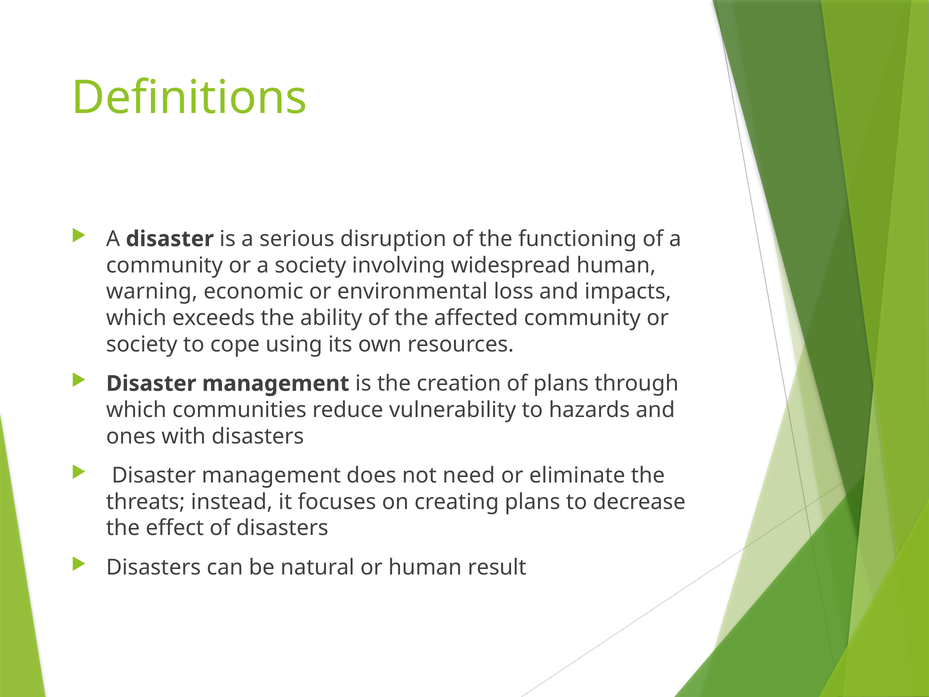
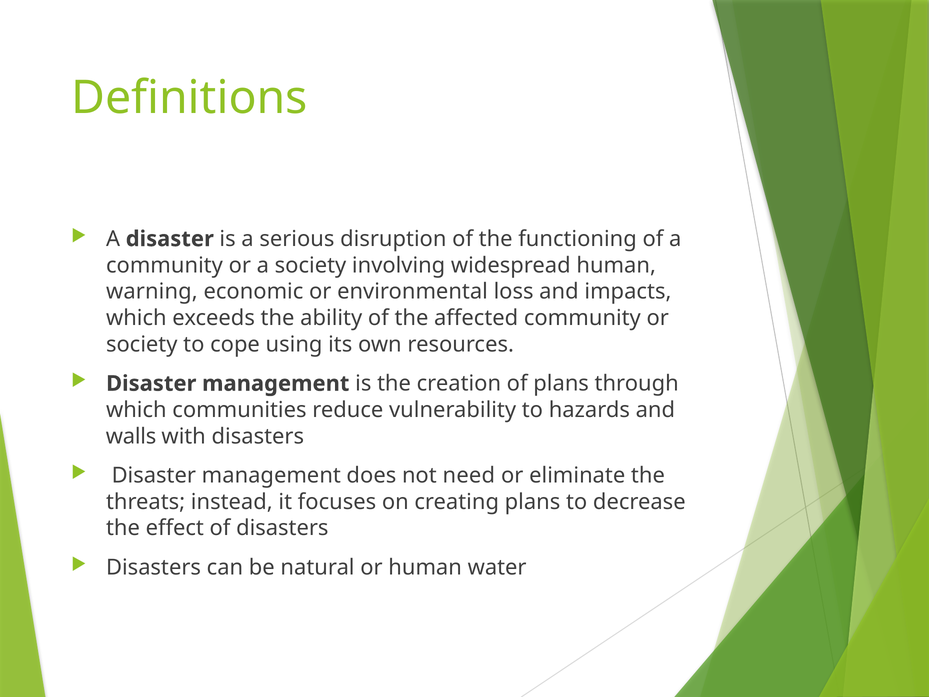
ones: ones -> walls
result: result -> water
